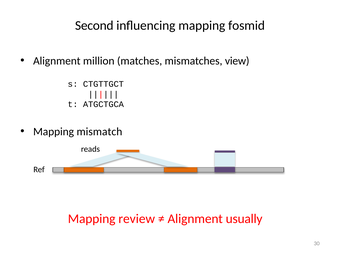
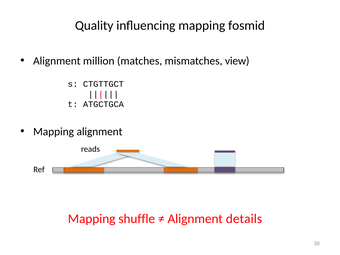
Second: Second -> Quality
Mapping mismatch: mismatch -> alignment
review: review -> shuffle
usually: usually -> details
